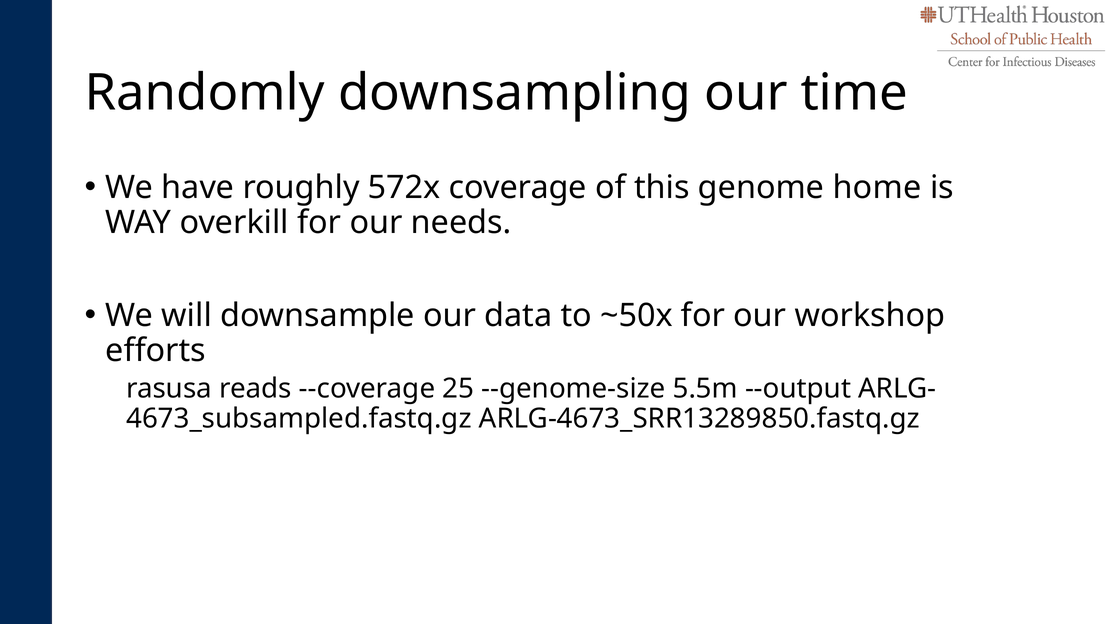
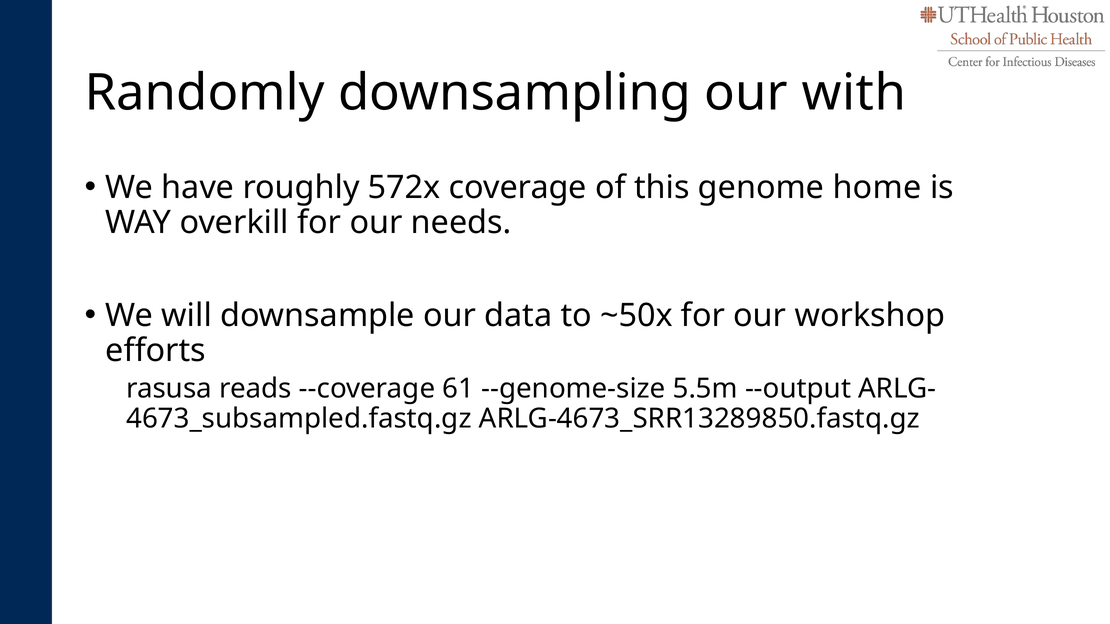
time: time -> with
25: 25 -> 61
